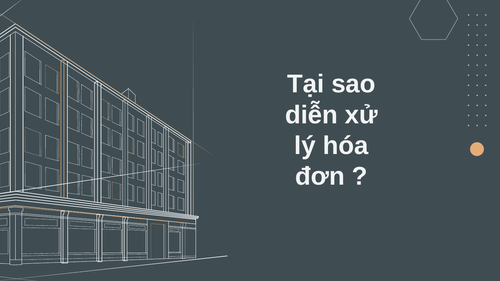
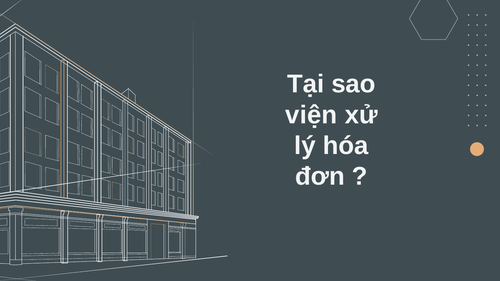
diễn: diễn -> viện
